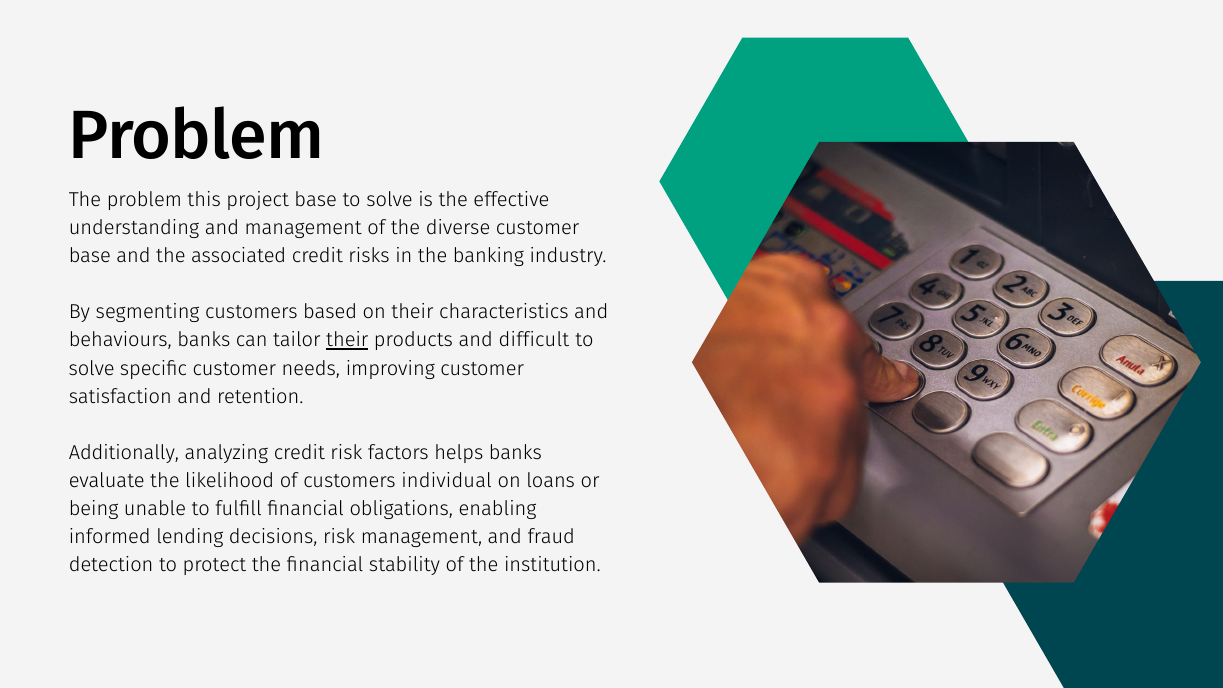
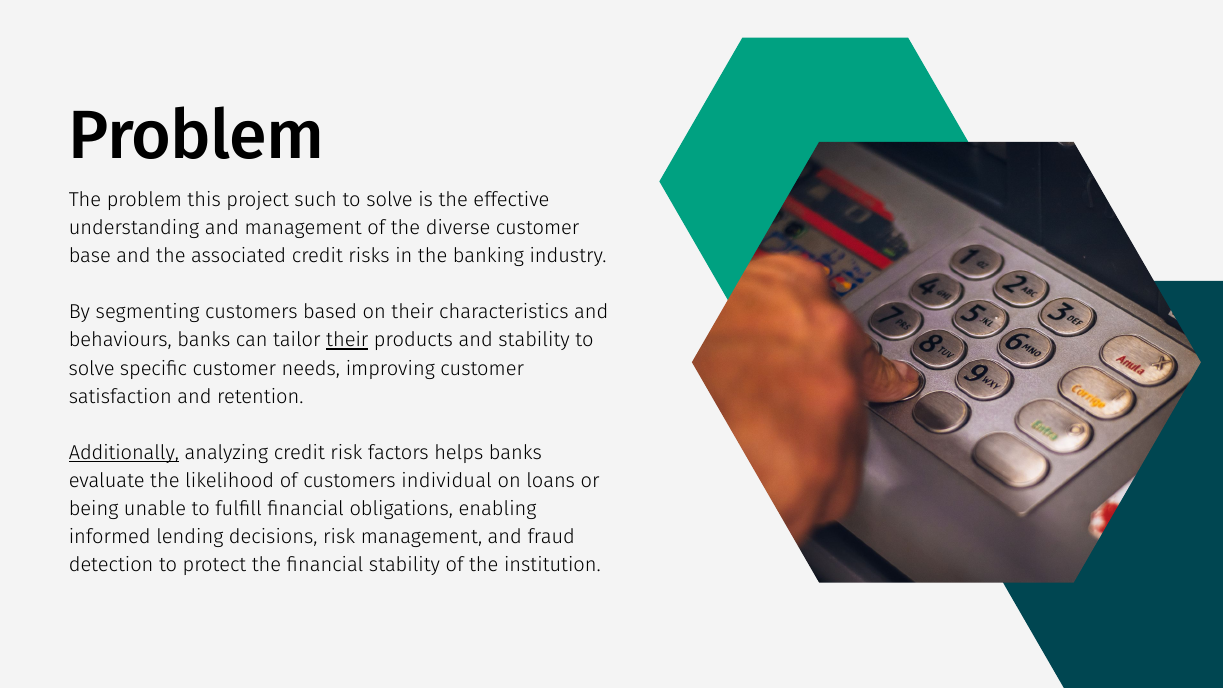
project base: base -> such
and difficult: difficult -> stability
Additionally underline: none -> present
